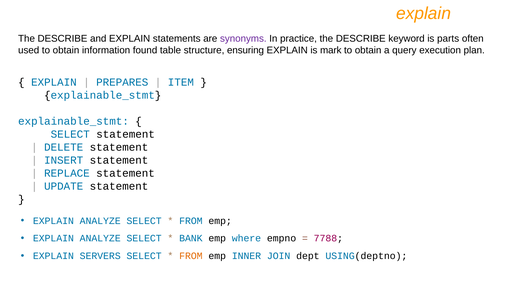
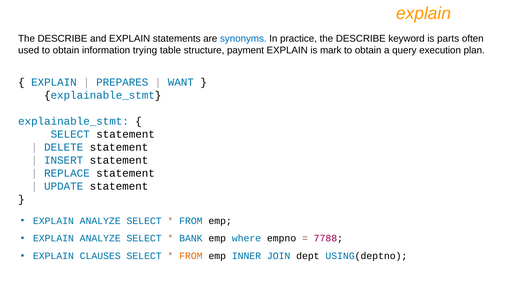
synonyms colour: purple -> blue
found: found -> trying
ensuring: ensuring -> payment
ITEM: ITEM -> WANT
SERVERS: SERVERS -> CLAUSES
